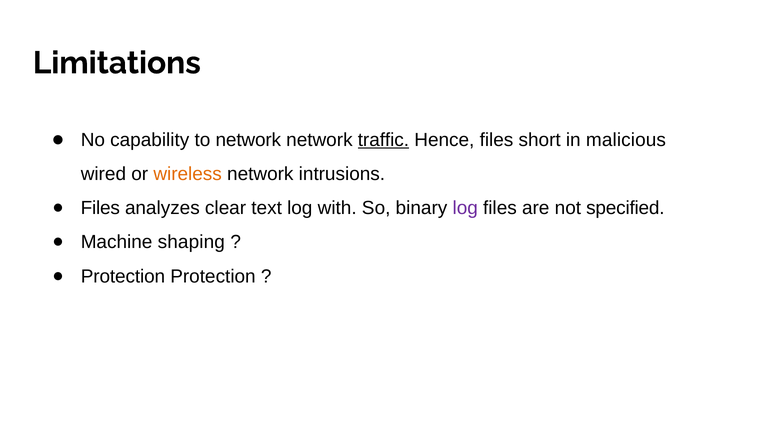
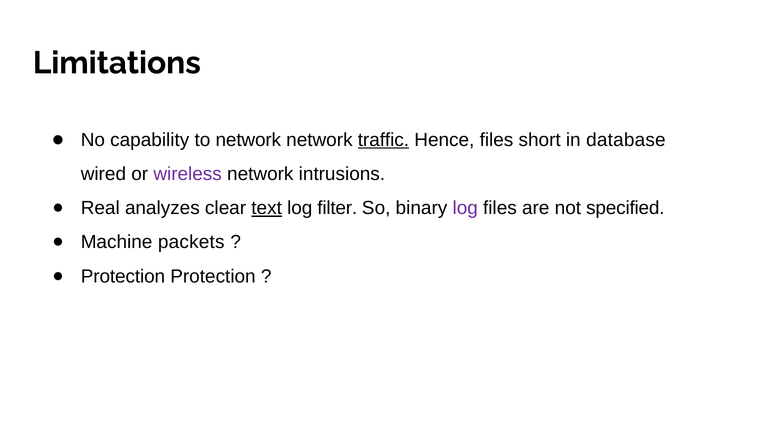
malicious: malicious -> database
wireless colour: orange -> purple
Files at (100, 208): Files -> Real
text underline: none -> present
with: with -> filter
shaping: shaping -> packets
